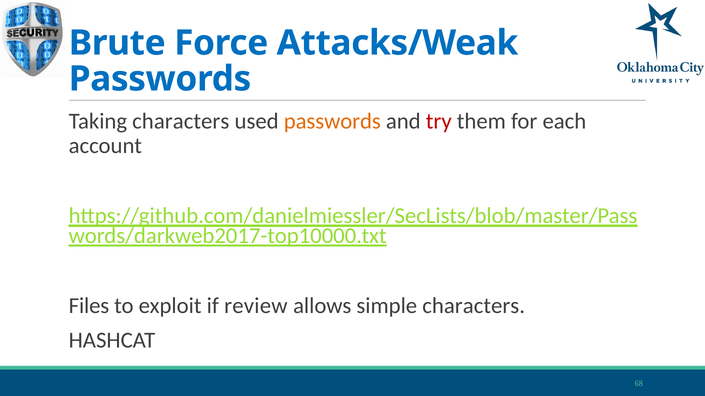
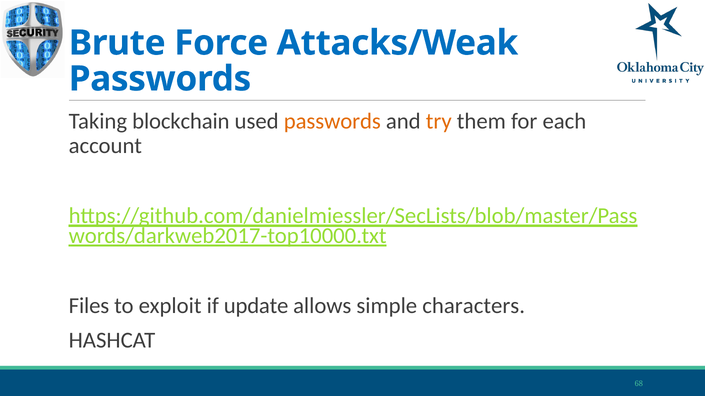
Taking characters: characters -> blockchain
try colour: red -> orange
review: review -> update
